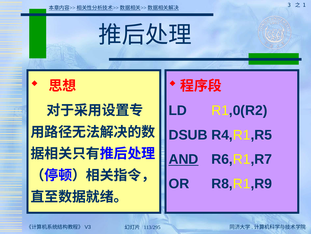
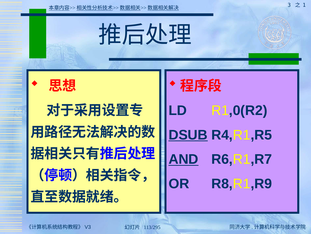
DSUB underline: none -> present
